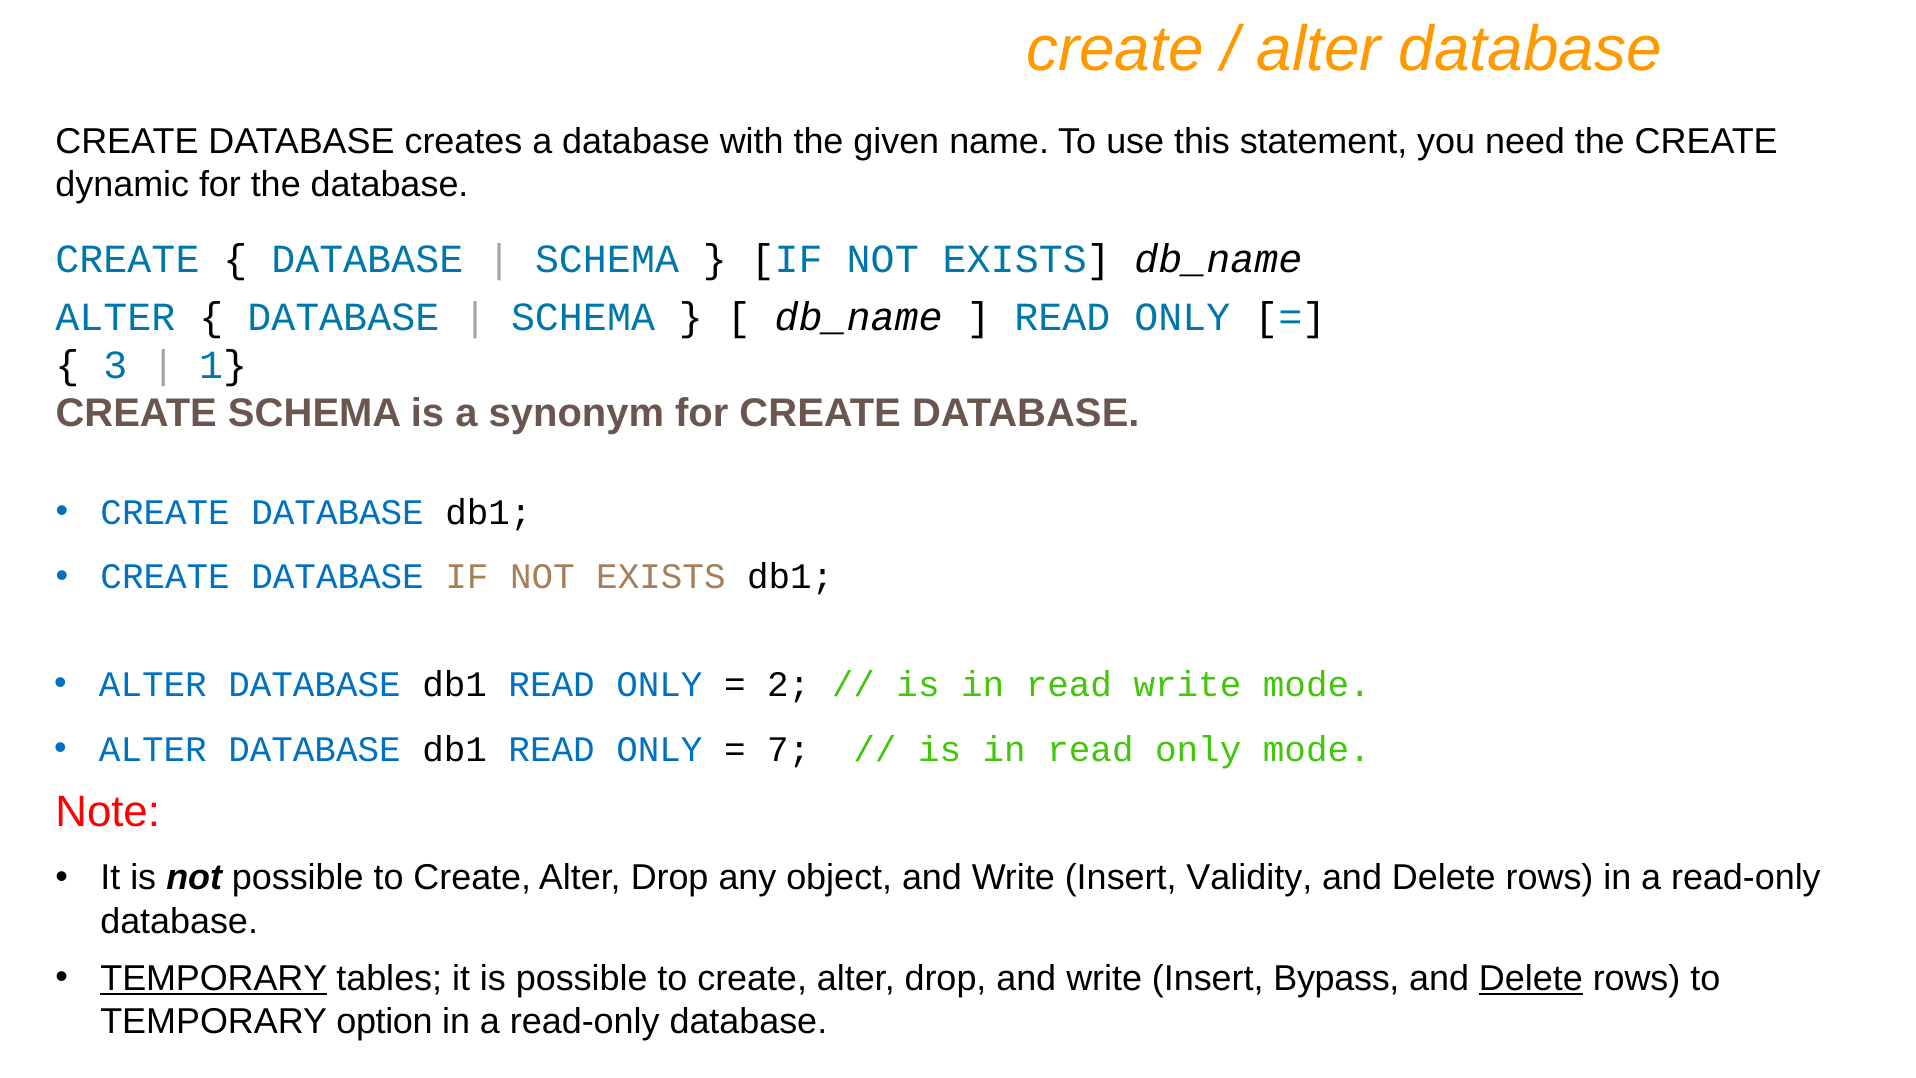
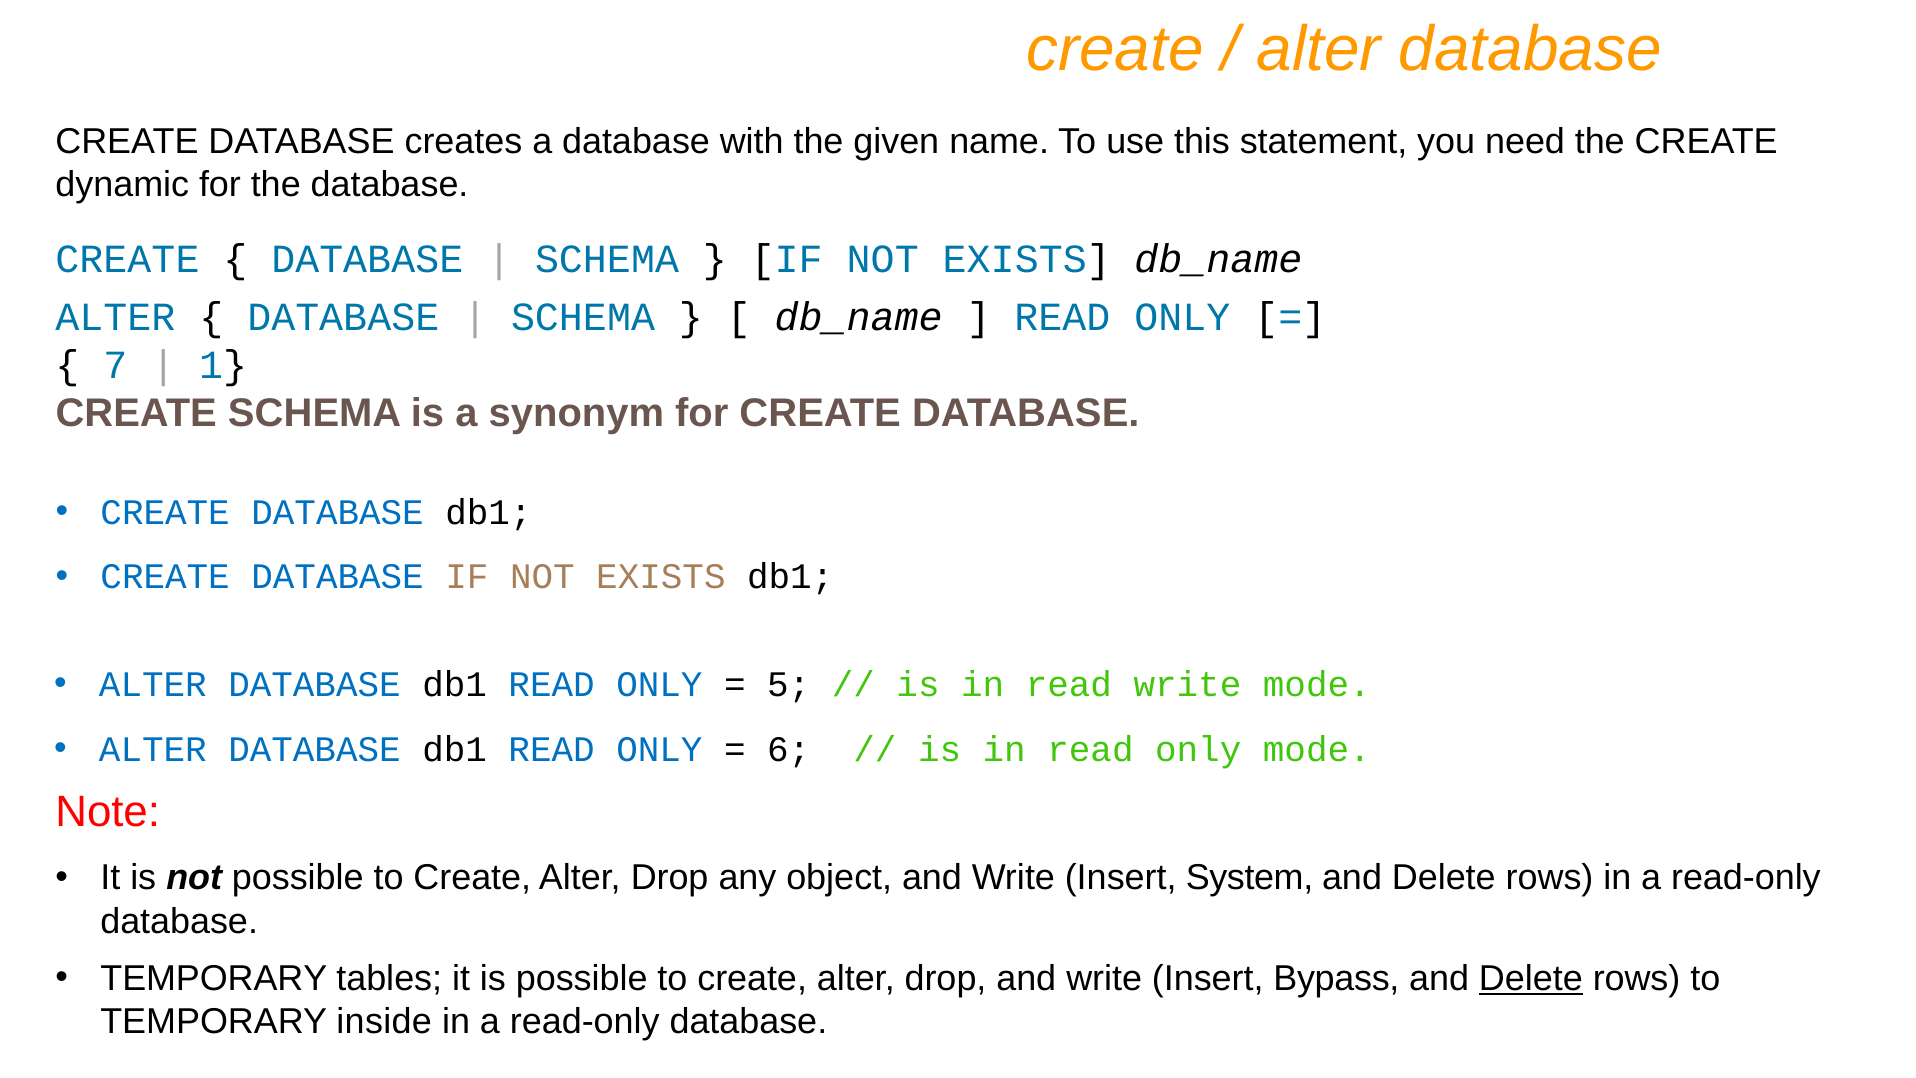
3: 3 -> 7
2: 2 -> 5
7: 7 -> 6
Validity: Validity -> System
TEMPORARY at (214, 978) underline: present -> none
option: option -> inside
